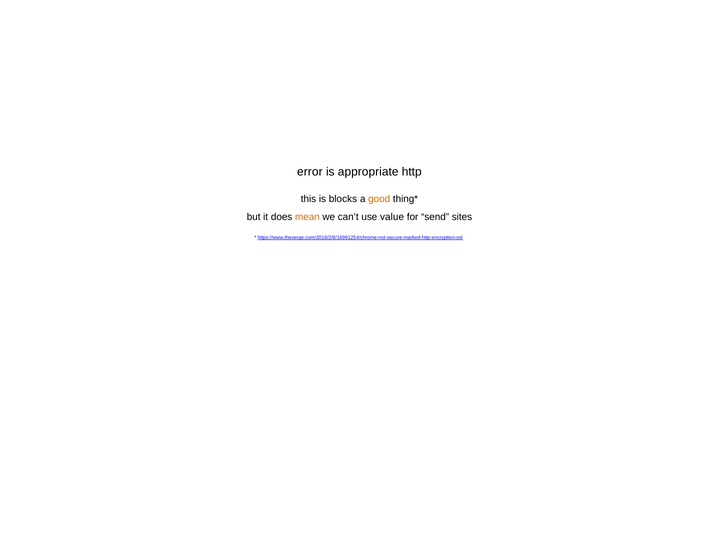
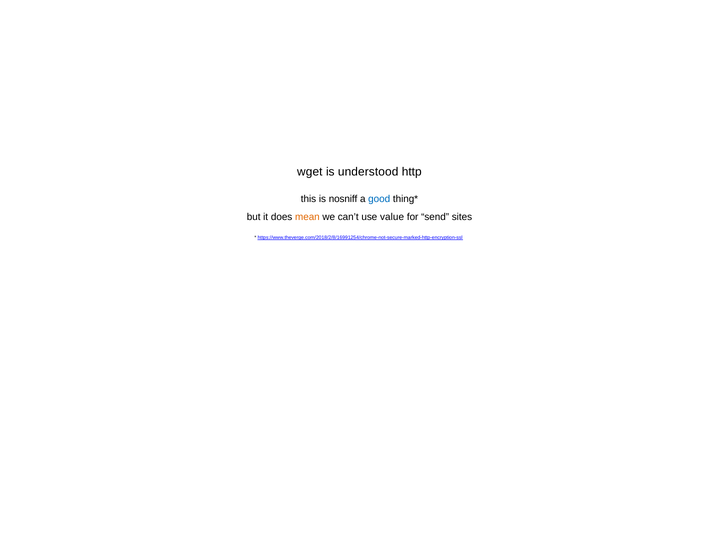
error: error -> wget
appropriate: appropriate -> understood
blocks: blocks -> nosniff
good colour: orange -> blue
